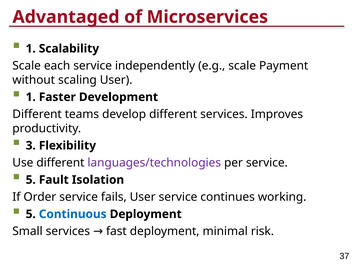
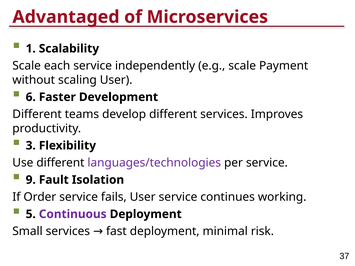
1 at (31, 97): 1 -> 6
5 at (31, 180): 5 -> 9
Continuous colour: blue -> purple
